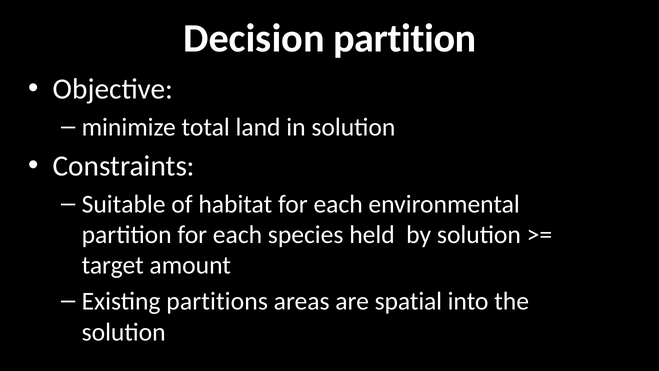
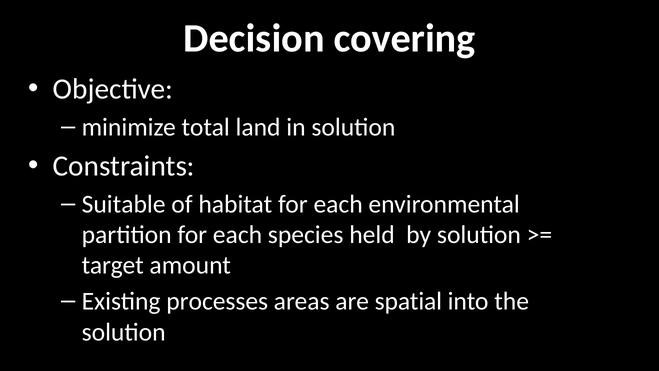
Decision partition: partition -> covering
partitions: partitions -> processes
